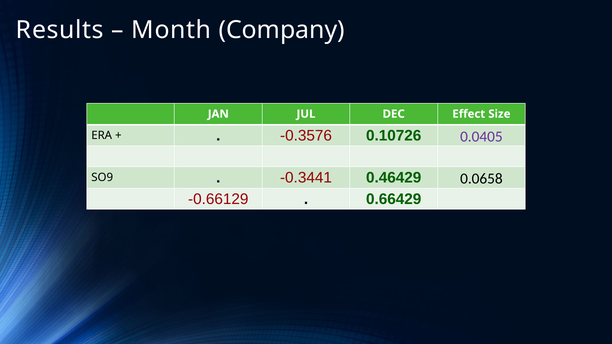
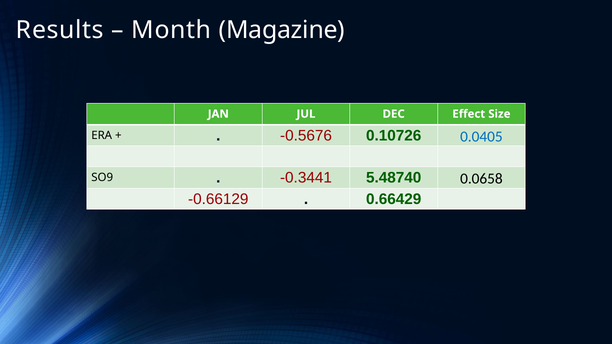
Company: Company -> Magazine
-0.3576: -0.3576 -> -0.5676
0.0405 colour: purple -> blue
0.46429: 0.46429 -> 5.48740
